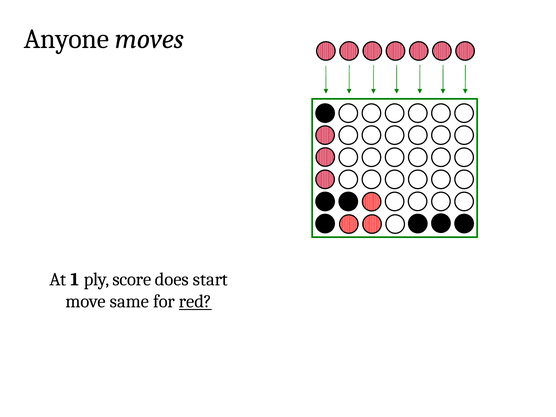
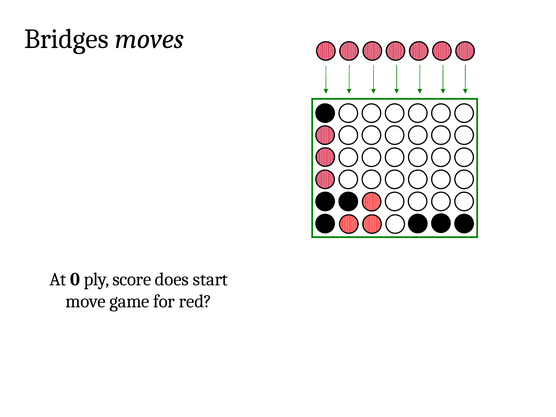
Anyone: Anyone -> Bridges
1: 1 -> 0
same: same -> game
red underline: present -> none
